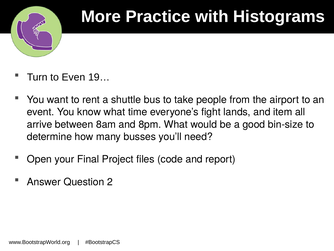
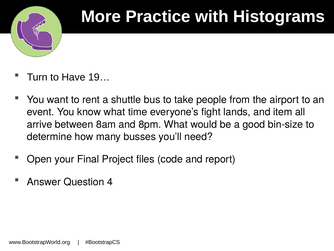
Even: Even -> Have
2: 2 -> 4
